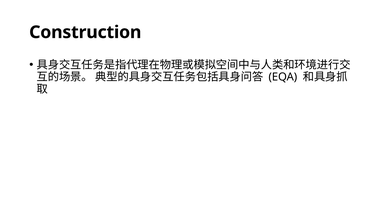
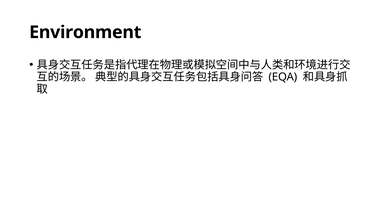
Construction: Construction -> Environment
